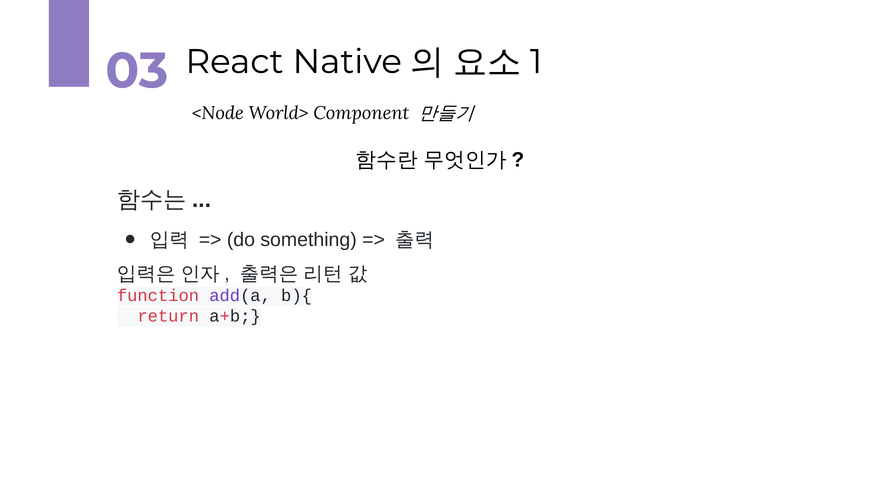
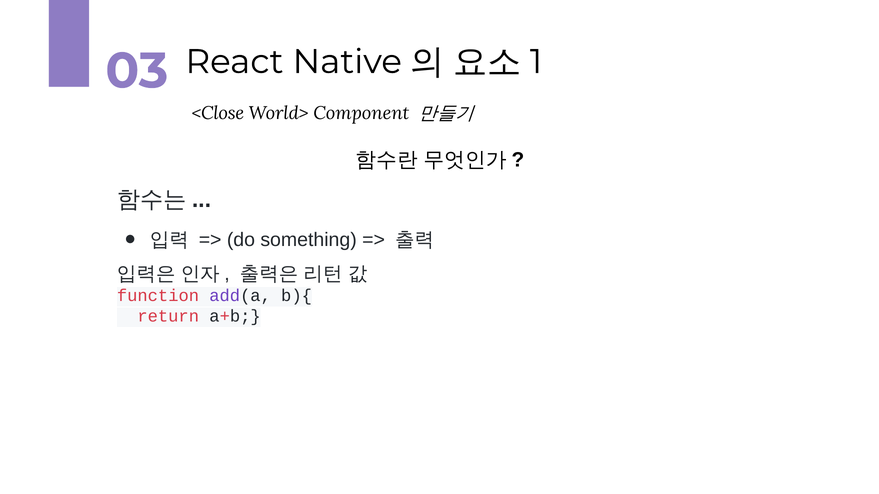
<Node: <Node -> <Close
